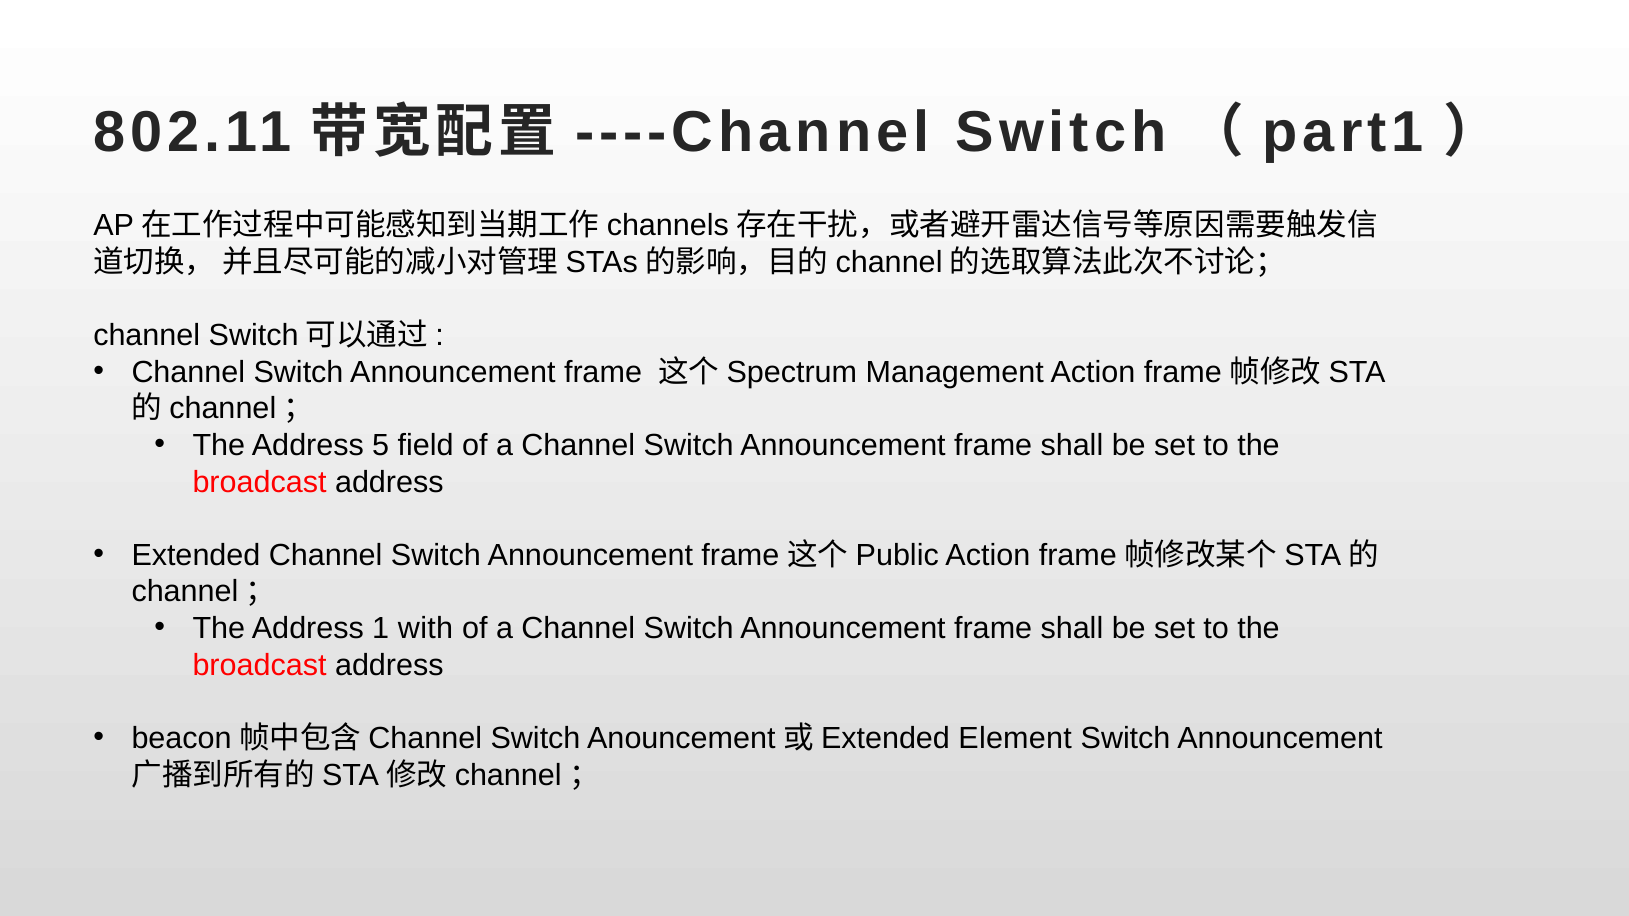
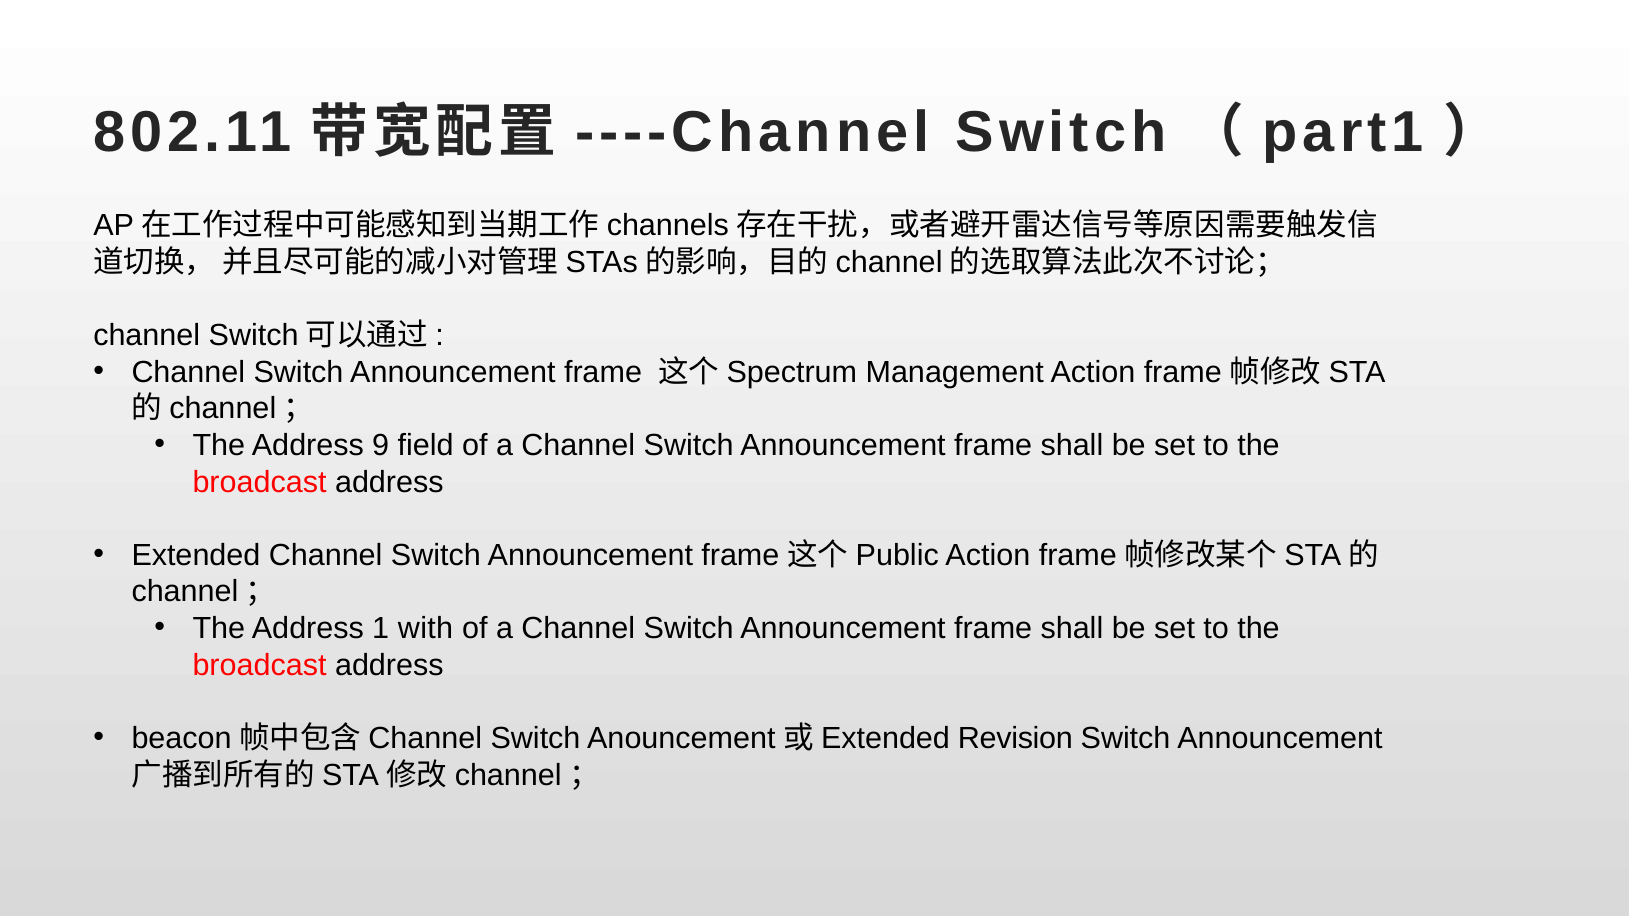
5: 5 -> 9
Element: Element -> Revision
